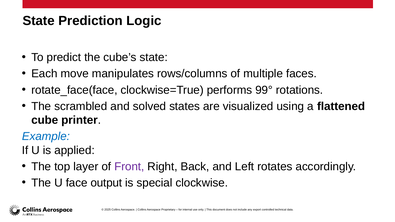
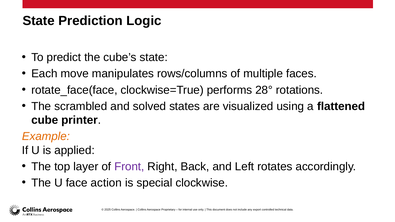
99°: 99° -> 28°
Example colour: blue -> orange
output: output -> action
